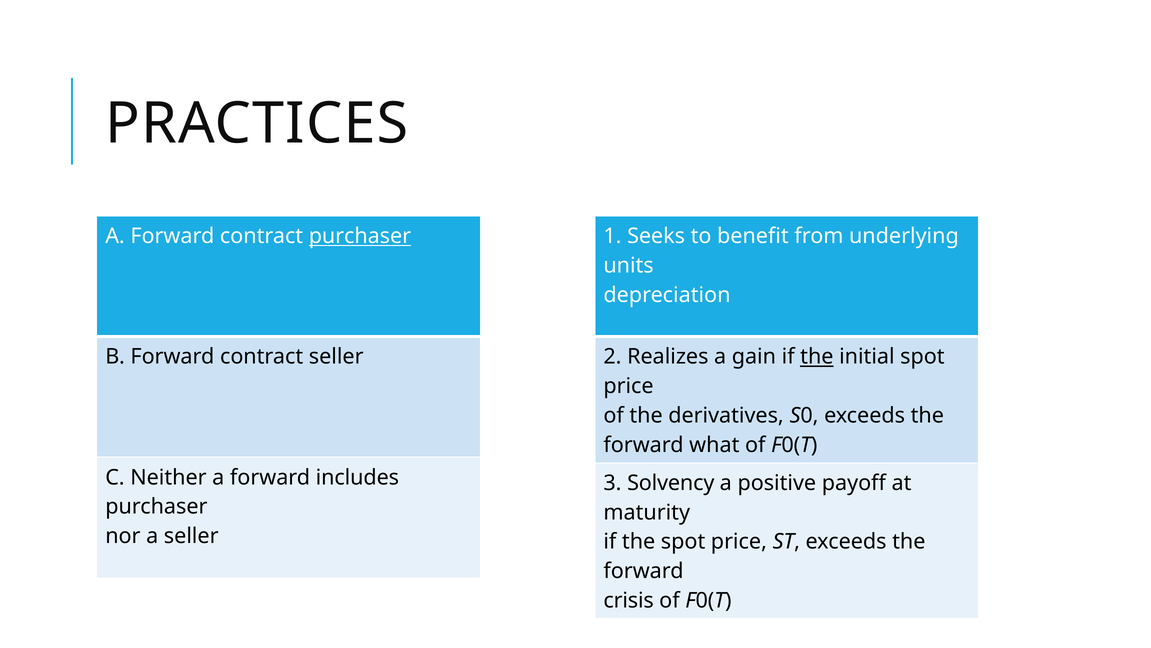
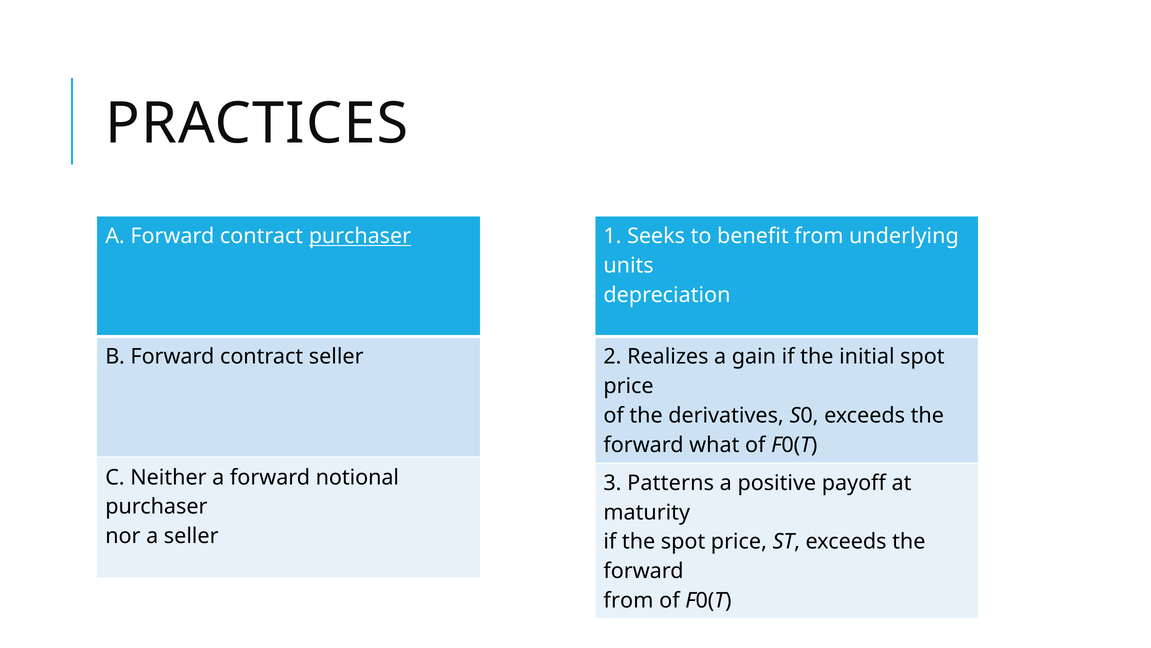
the at (817, 357) underline: present -> none
includes: includes -> notional
Solvency: Solvency -> Patterns
crisis at (629, 600): crisis -> from
